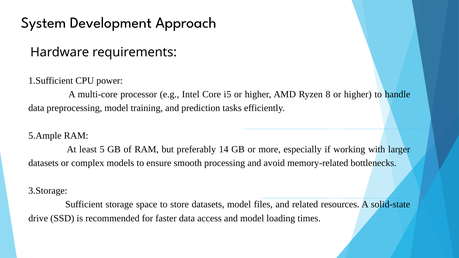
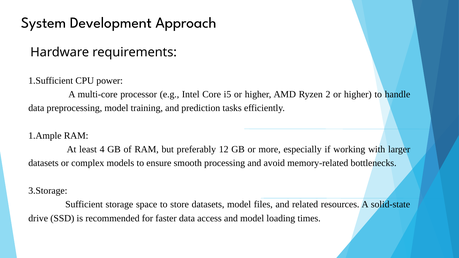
8: 8 -> 2
5.Ample: 5.Ample -> 1.Ample
5: 5 -> 4
14: 14 -> 12
